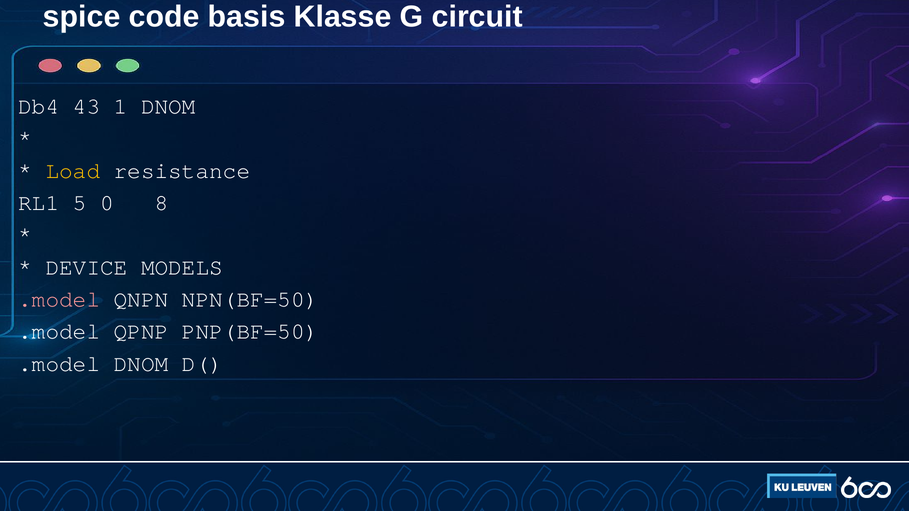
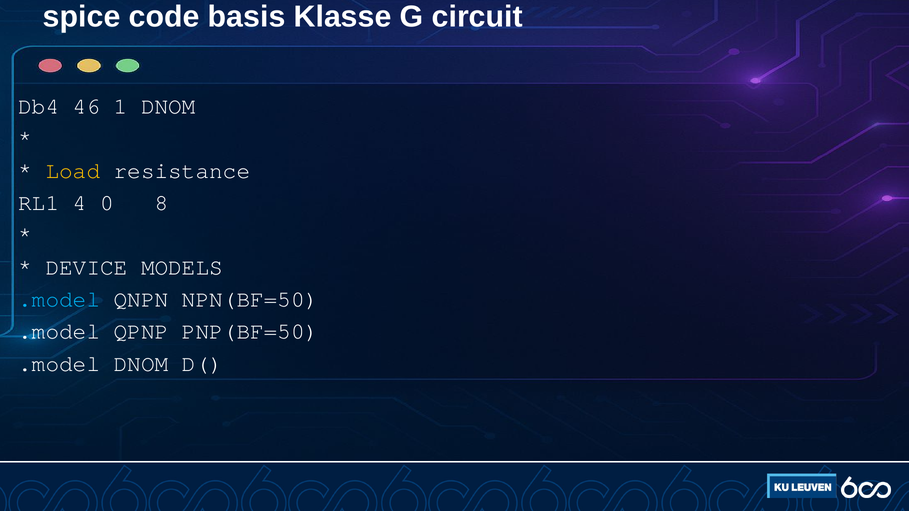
43: 43 -> 46
5: 5 -> 4
.model at (59, 299) colour: pink -> light blue
